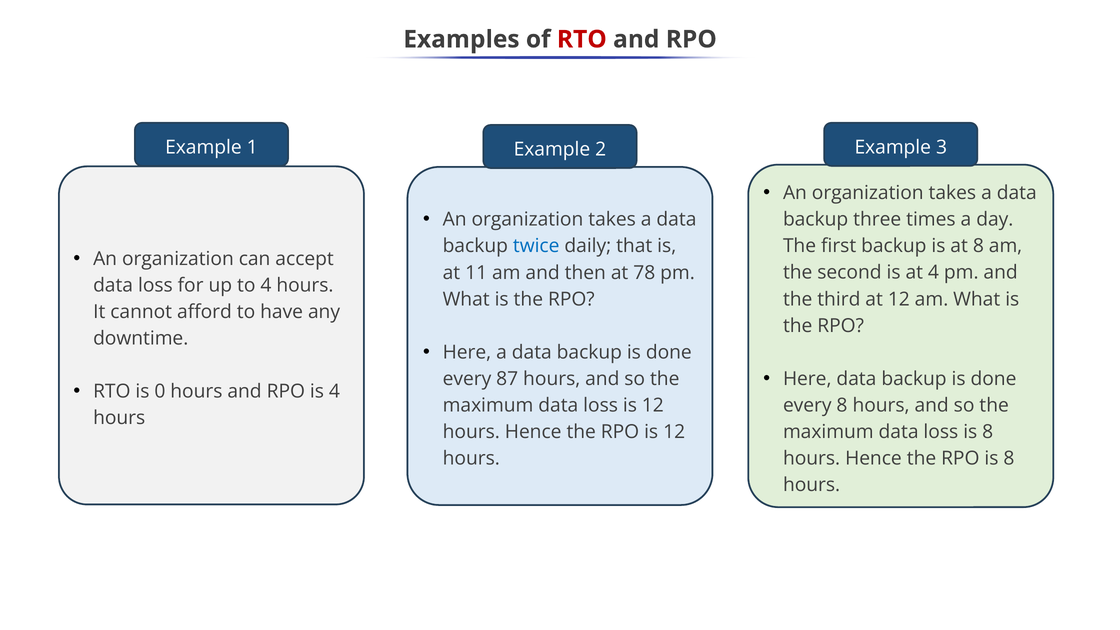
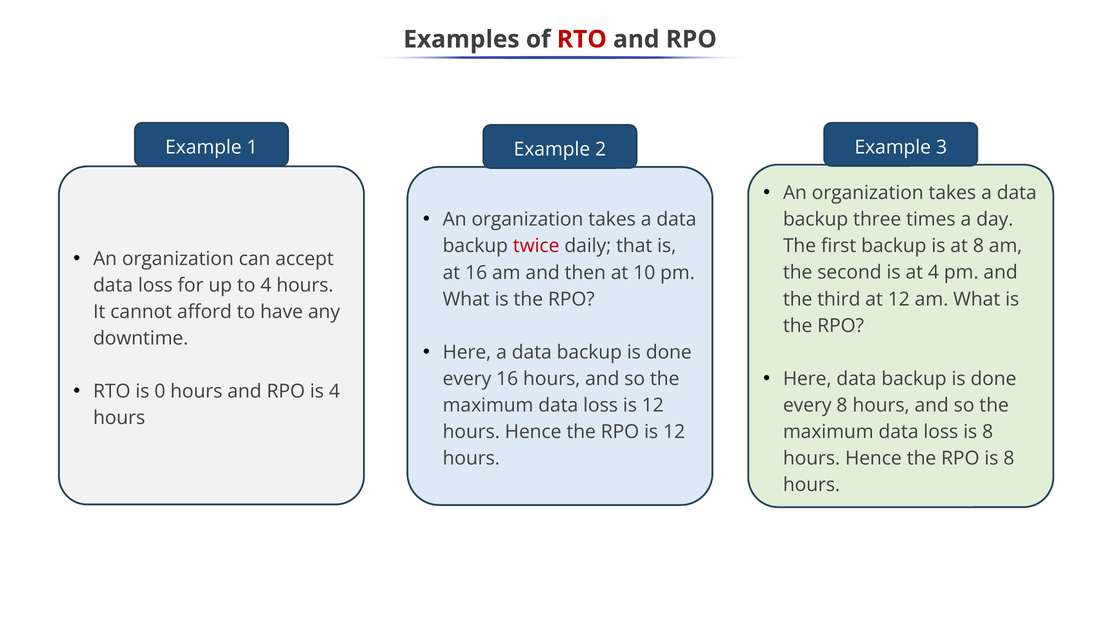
twice colour: blue -> red
at 11: 11 -> 16
78: 78 -> 10
every 87: 87 -> 16
